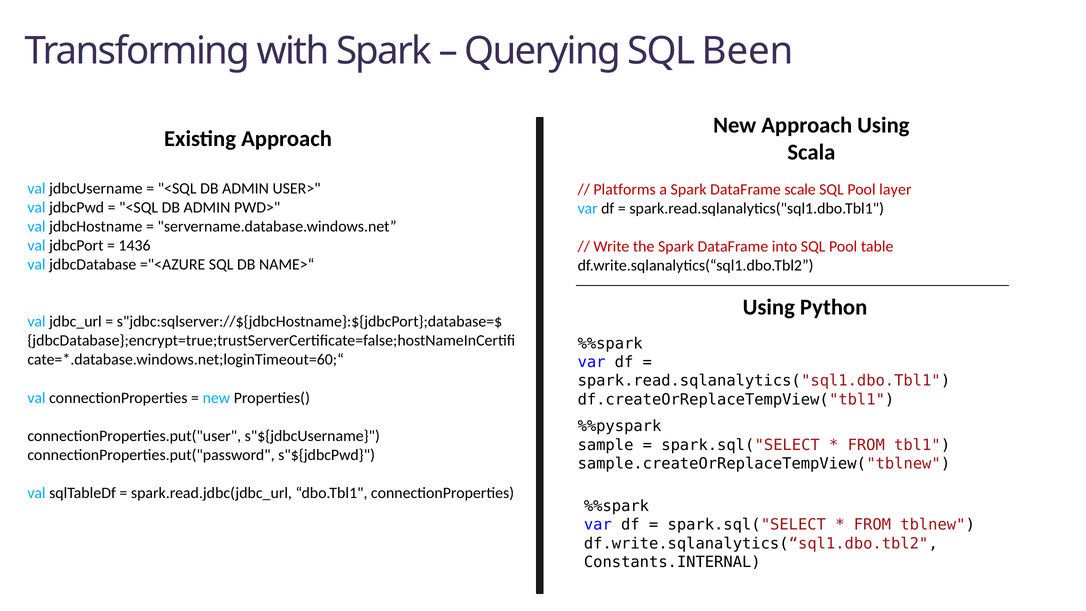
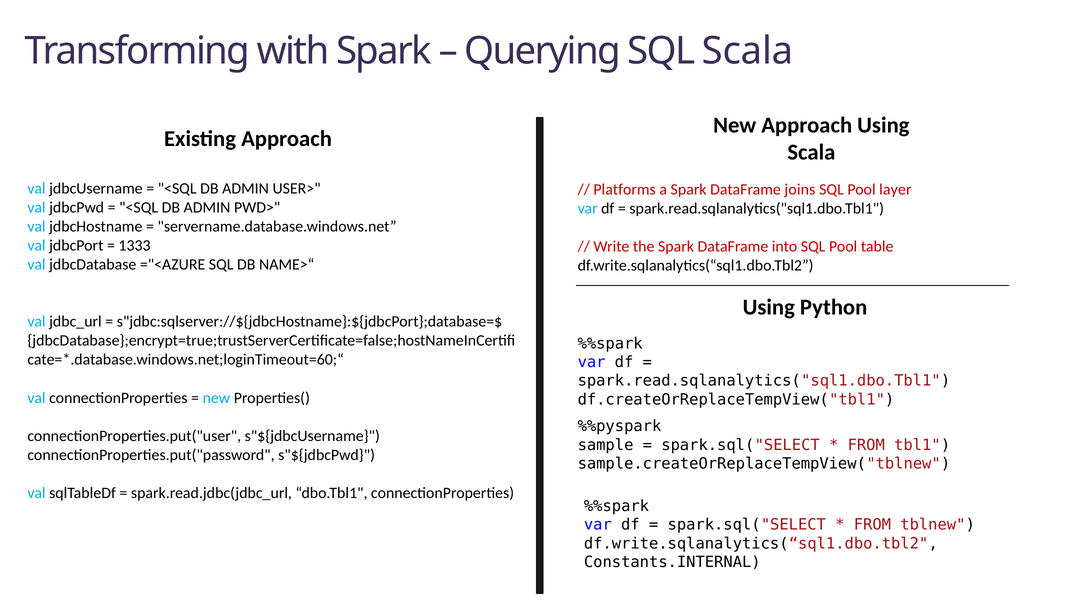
SQL Been: Been -> Scala
scale: scale -> joins
1436: 1436 -> 1333
